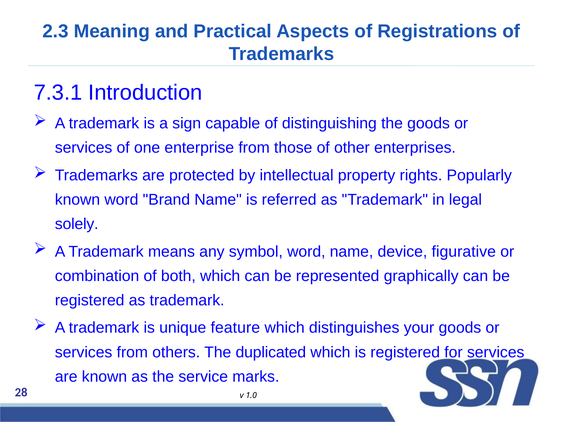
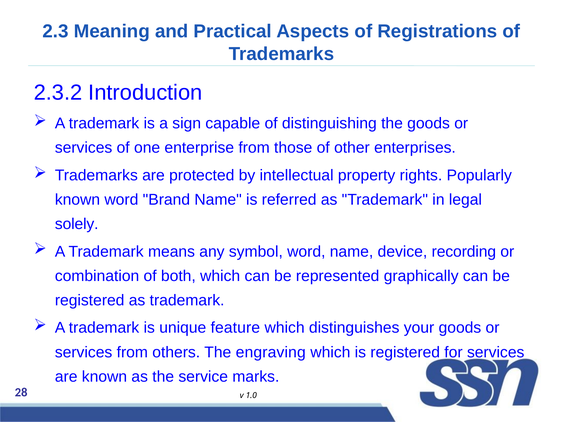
7.3.1: 7.3.1 -> 2.3.2
figurative: figurative -> recording
duplicated: duplicated -> engraving
